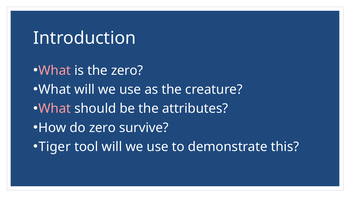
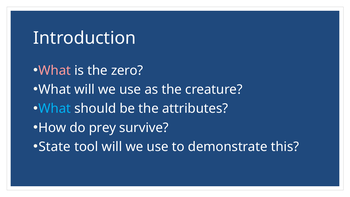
What at (55, 109) colour: pink -> light blue
do zero: zero -> prey
Tiger: Tiger -> State
